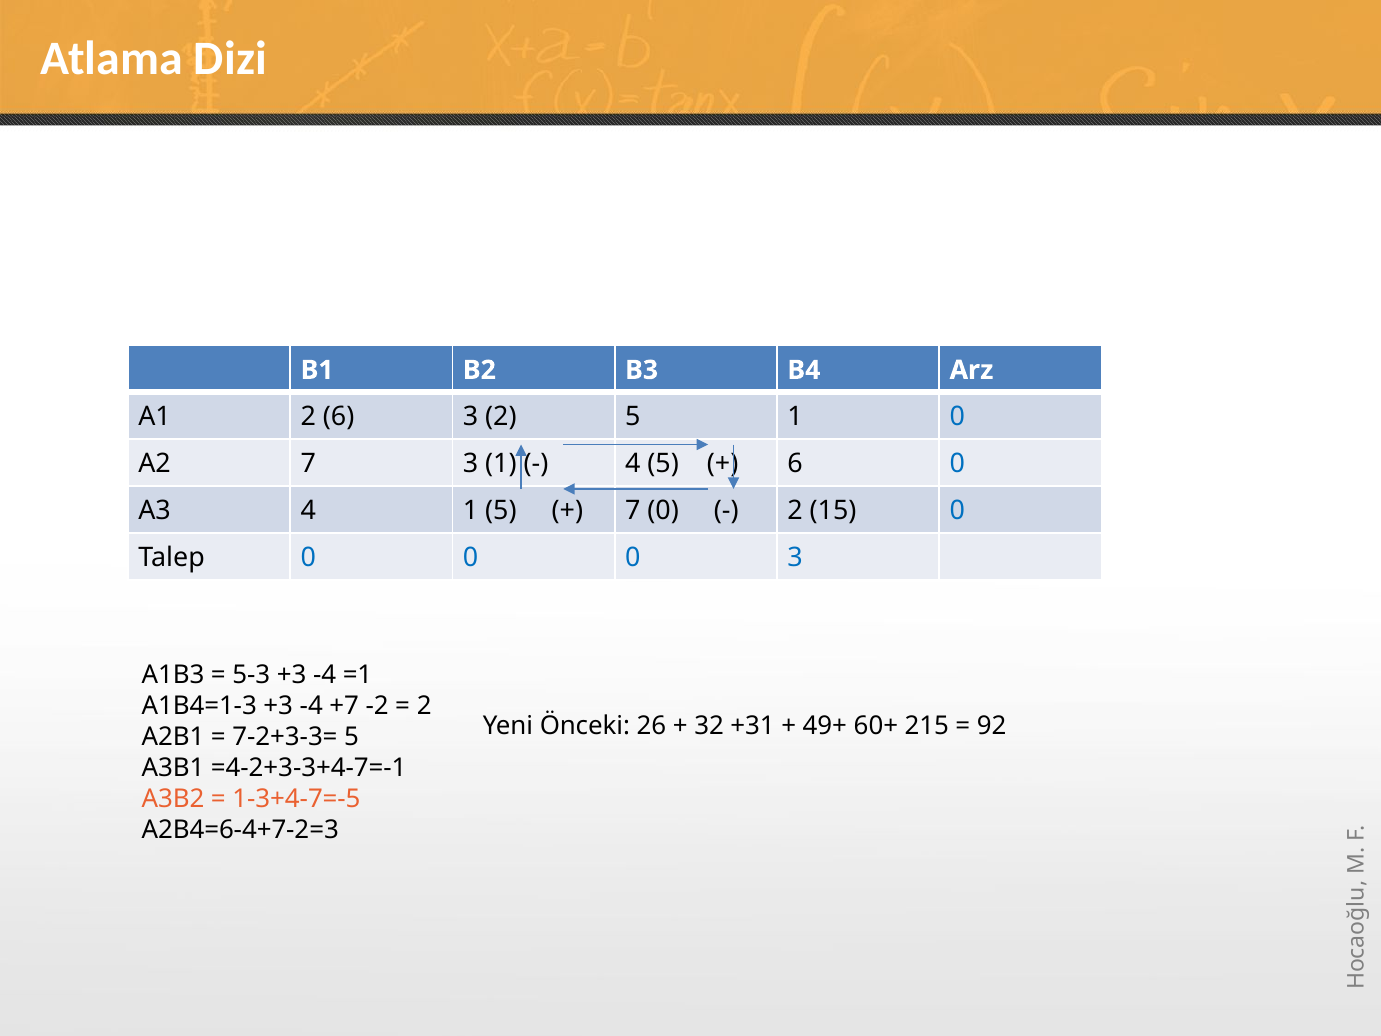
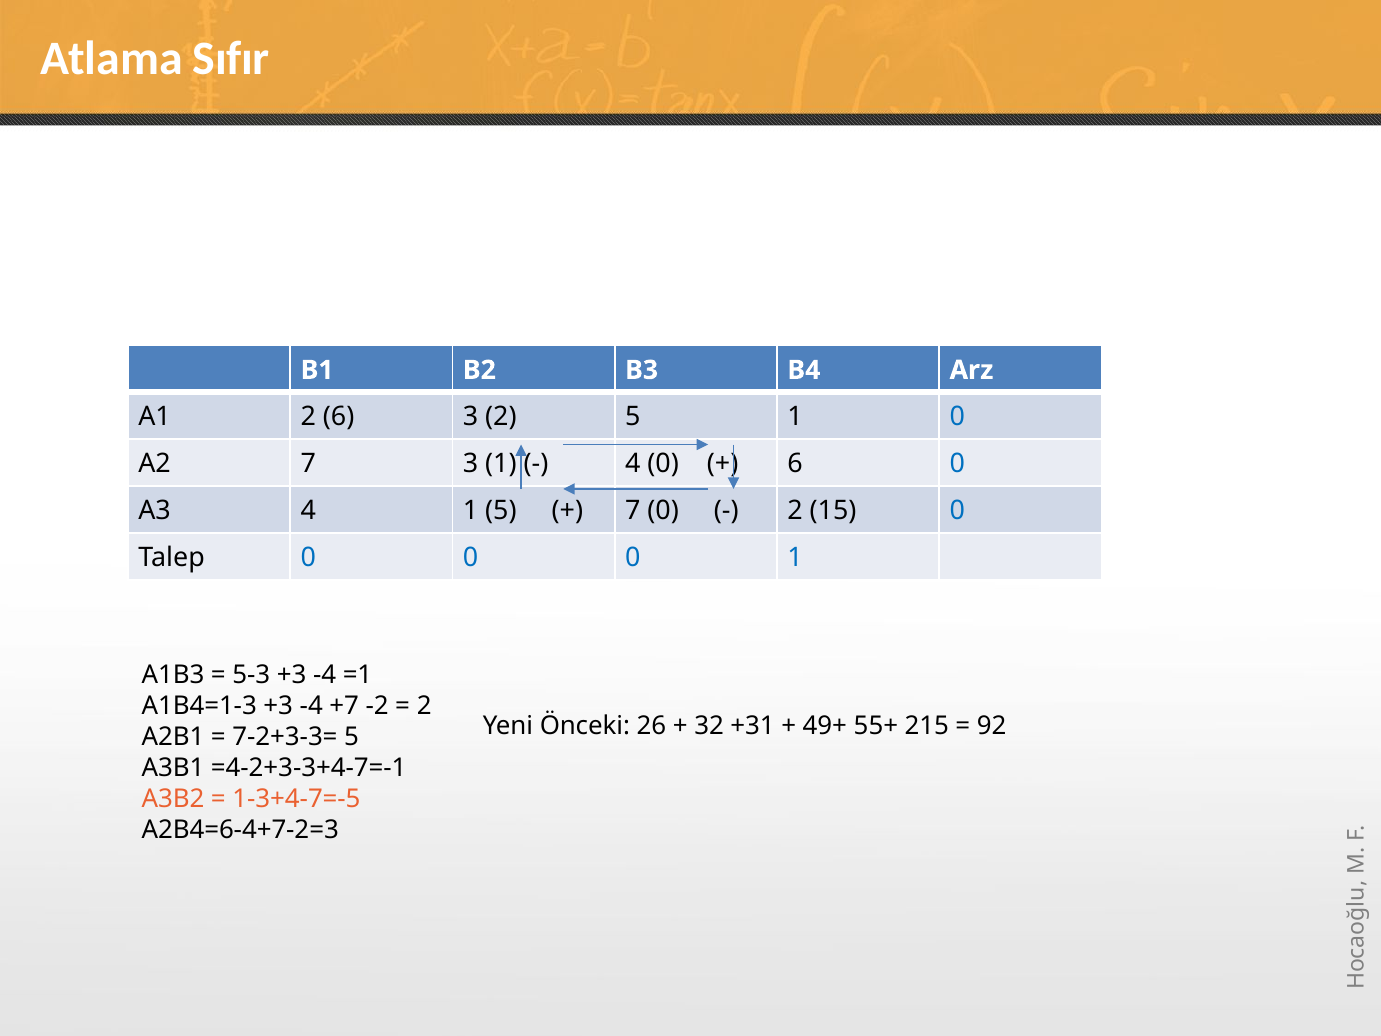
Dizi: Dizi -> Sıfır
4 5: 5 -> 0
0 3: 3 -> 1
60+: 60+ -> 55+
